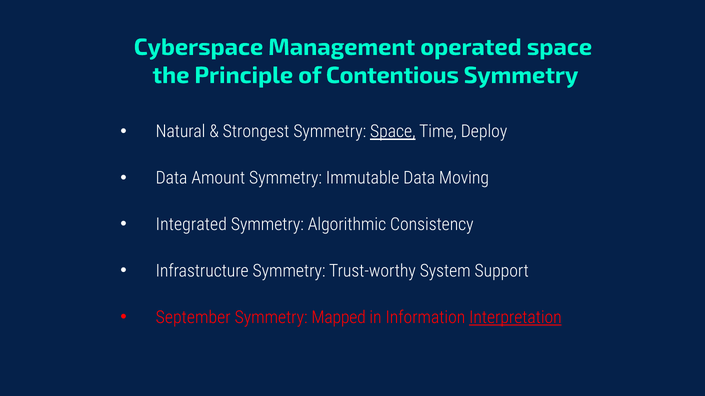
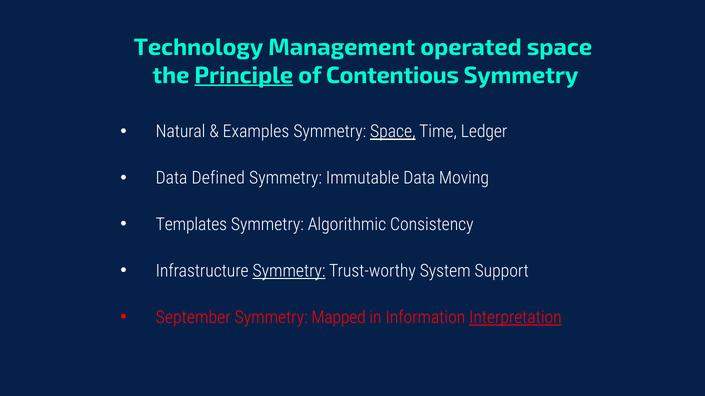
Cyberspace: Cyberspace -> Technology
Principle underline: none -> present
Strongest: Strongest -> Examples
Deploy: Deploy -> Ledger
Amount: Amount -> Defined
Integrated: Integrated -> Templates
Symmetry at (289, 271) underline: none -> present
